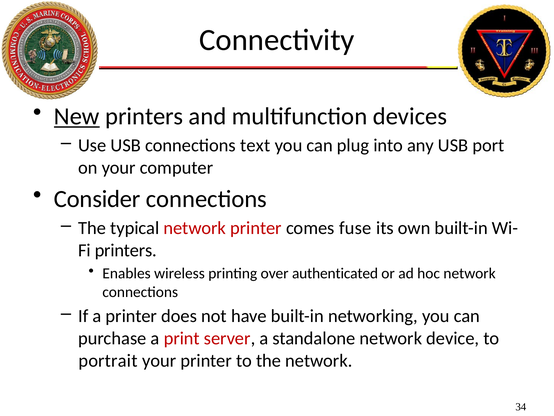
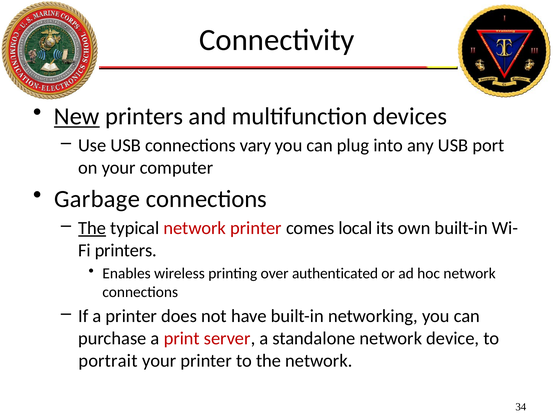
text: text -> vary
Consider: Consider -> Garbage
The at (92, 228) underline: none -> present
fuse: fuse -> local
